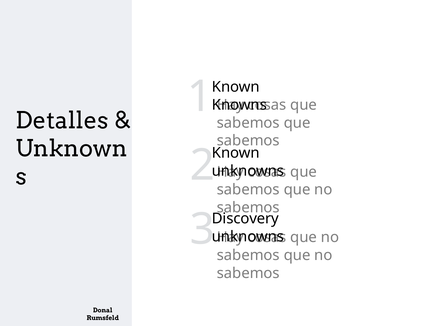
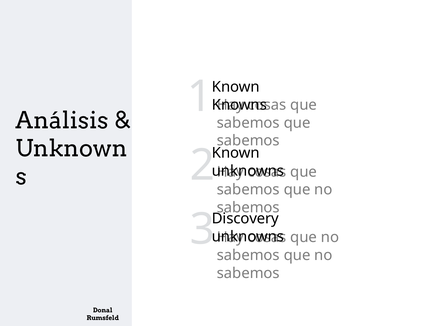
Detalles: Detalles -> Análisis
